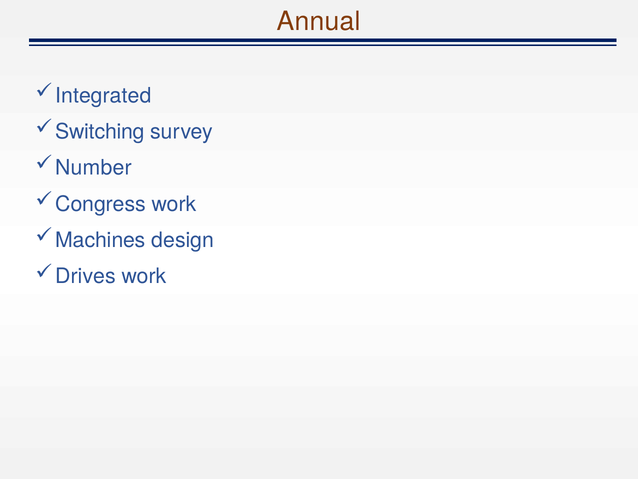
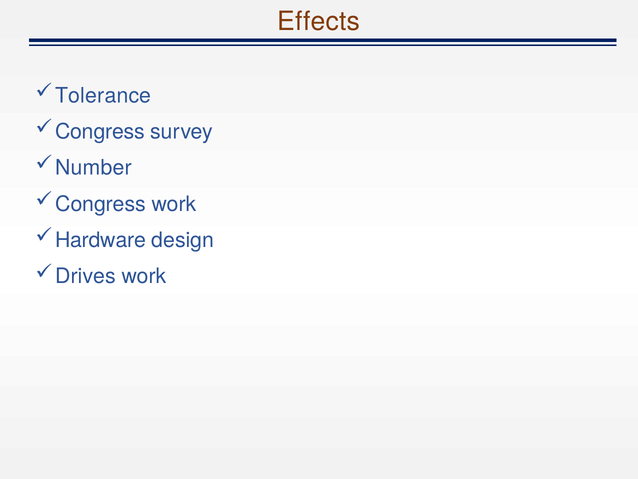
Annual: Annual -> Effects
Integrated: Integrated -> Tolerance
Switching at (100, 132): Switching -> Congress
Machines: Machines -> Hardware
